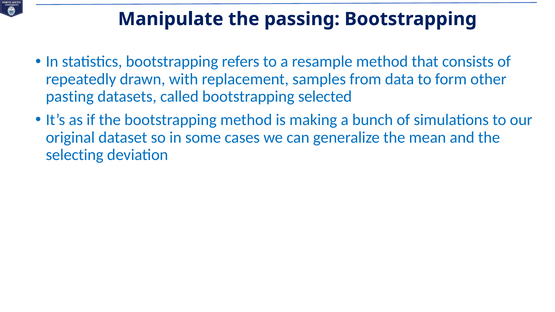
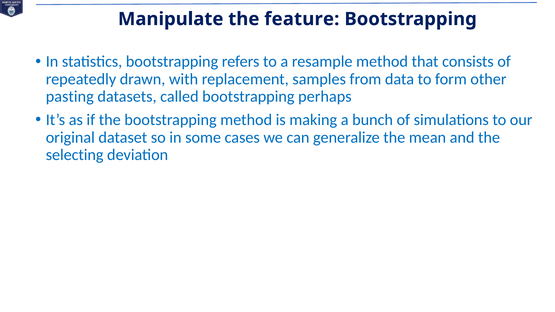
passing: passing -> feature
selected: selected -> perhaps
